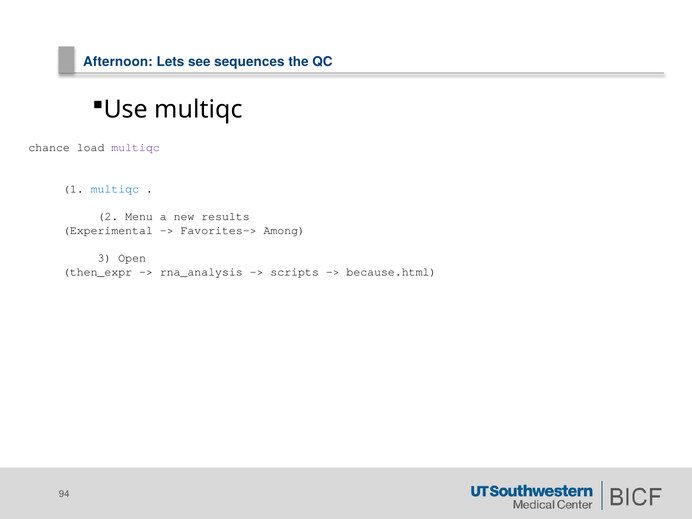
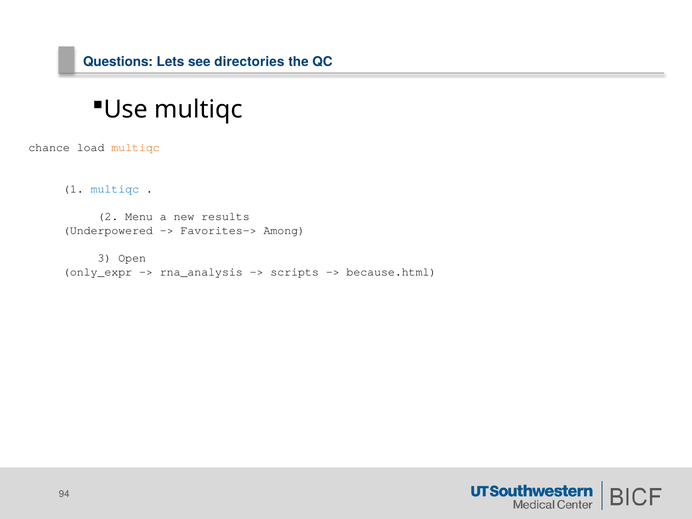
Afternoon: Afternoon -> Questions
sequences: sequences -> directories
multiqc at (136, 147) colour: purple -> orange
Experimental: Experimental -> Underpowered
then_expr: then_expr -> only_expr
